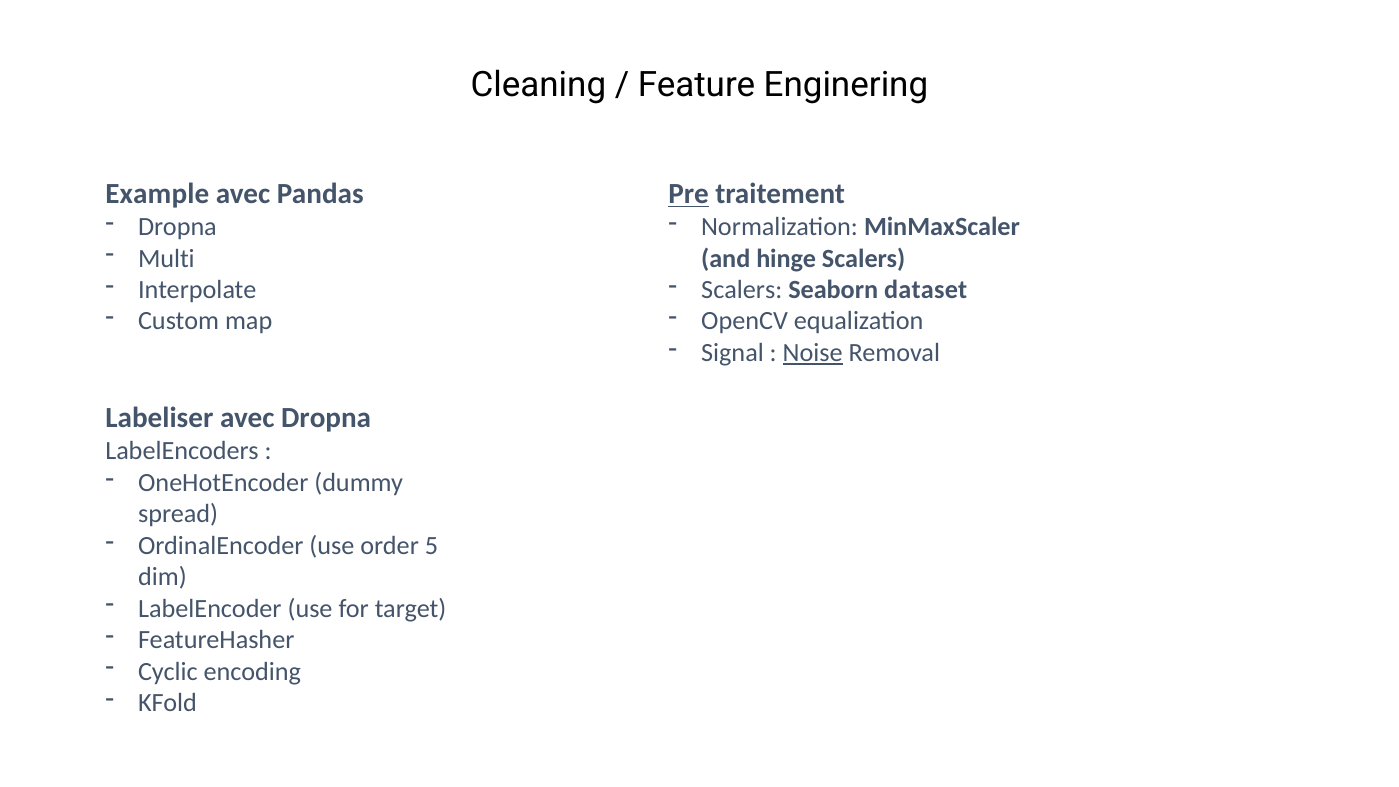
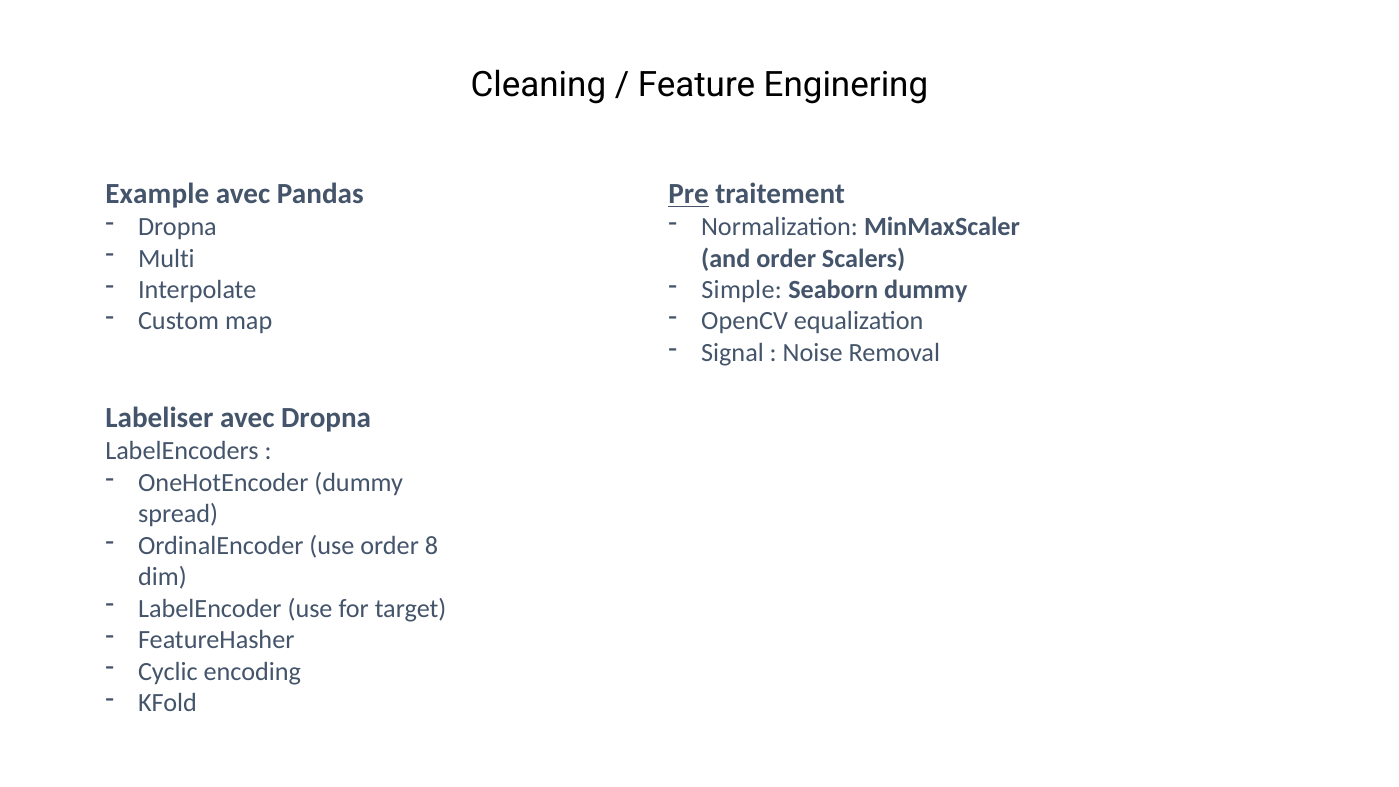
and hinge: hinge -> order
Scalers at (742, 290): Scalers -> Simple
Seaborn dataset: dataset -> dummy
Noise underline: present -> none
5: 5 -> 8
